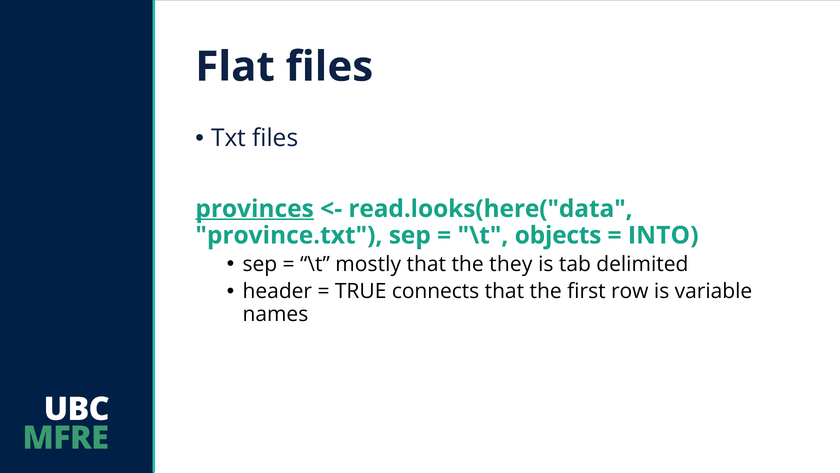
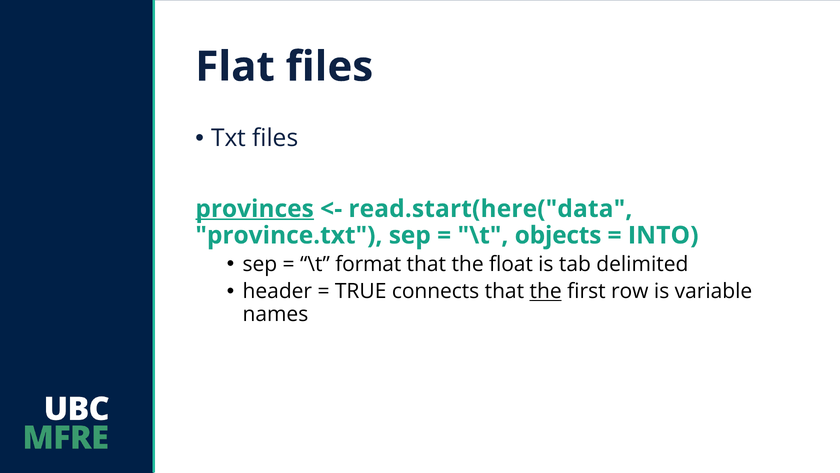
read.looks(here("data: read.looks(here("data -> read.start(here("data
mostly: mostly -> format
they: they -> float
the at (546, 291) underline: none -> present
